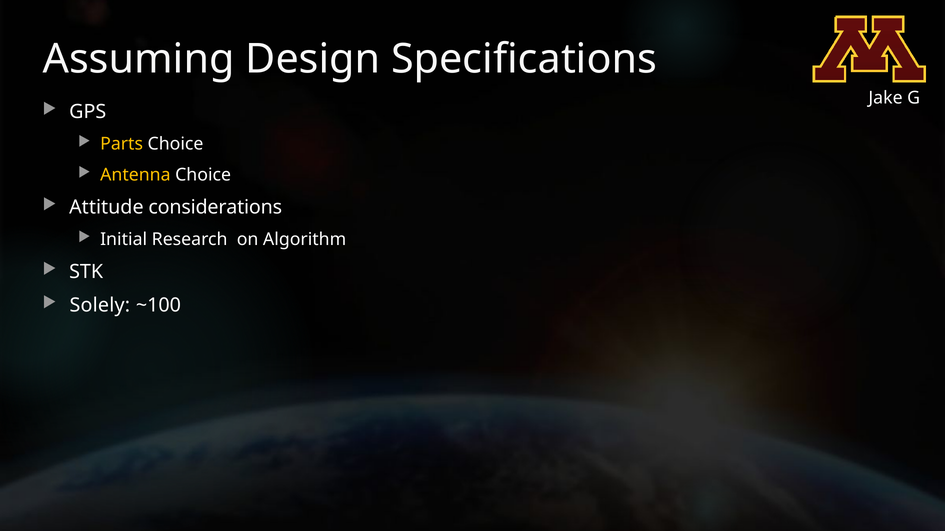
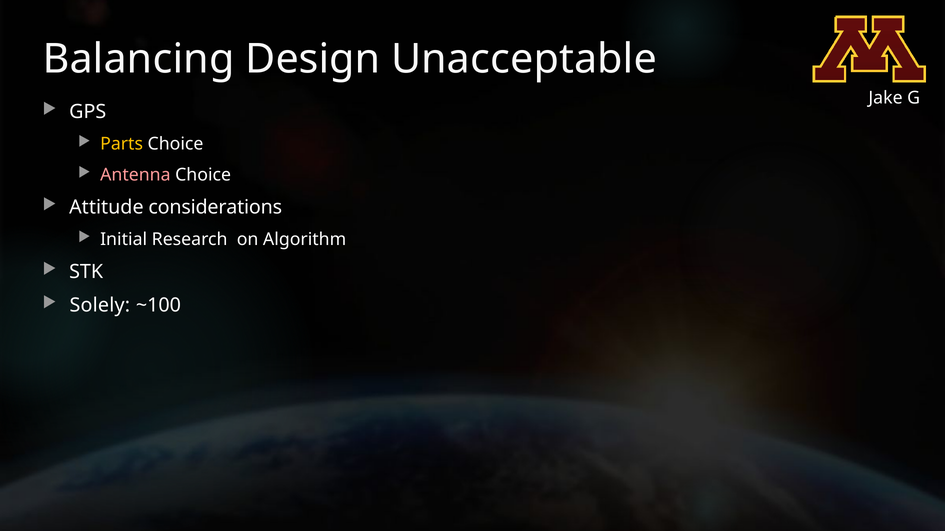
Assuming: Assuming -> Balancing
Specifications: Specifications -> Unacceptable
Antenna colour: yellow -> pink
